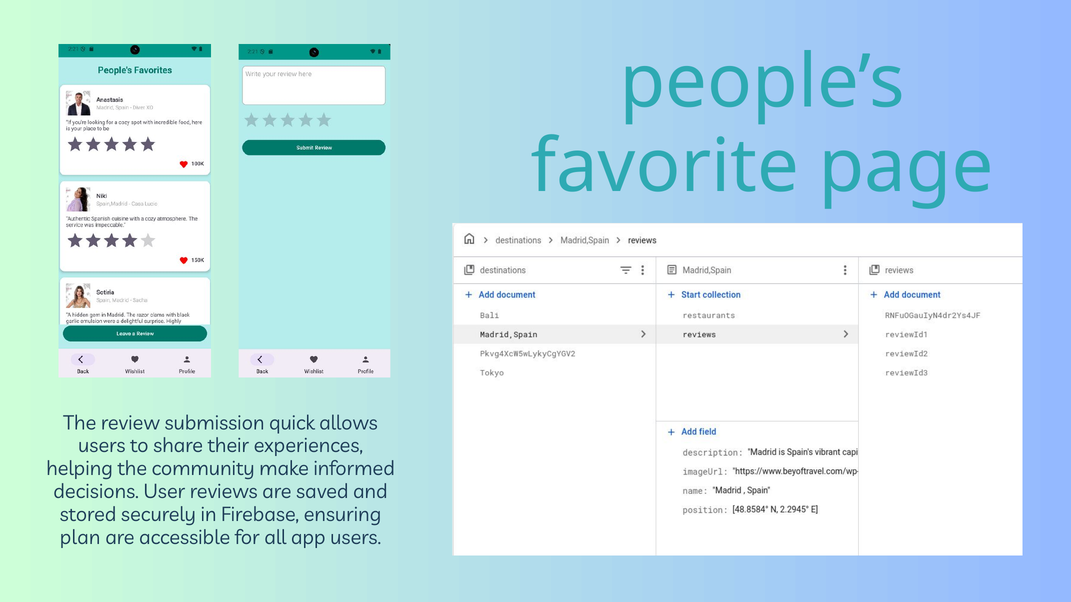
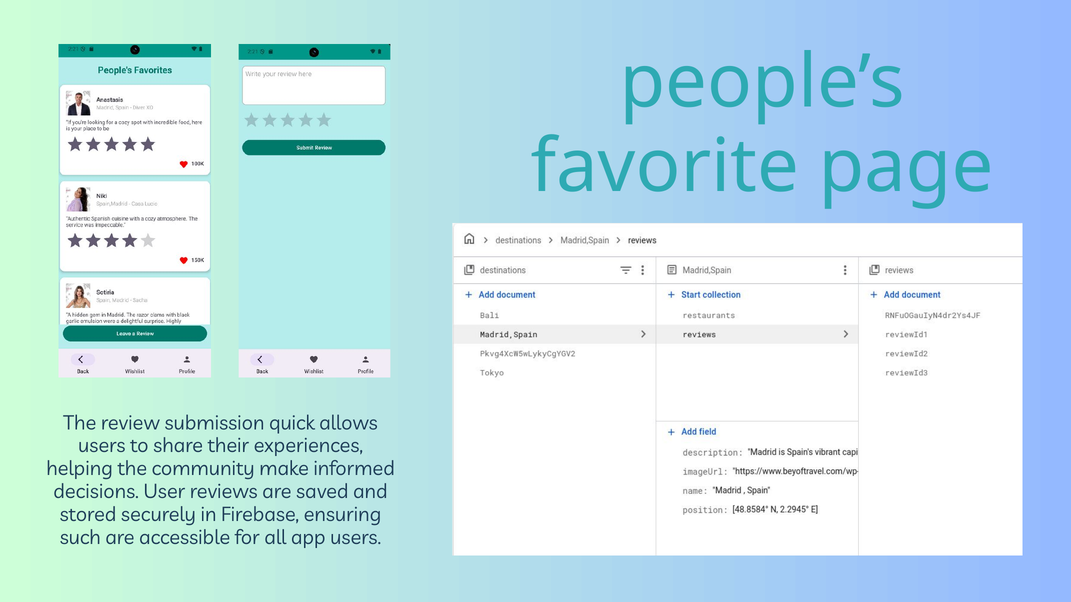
plan: plan -> such
